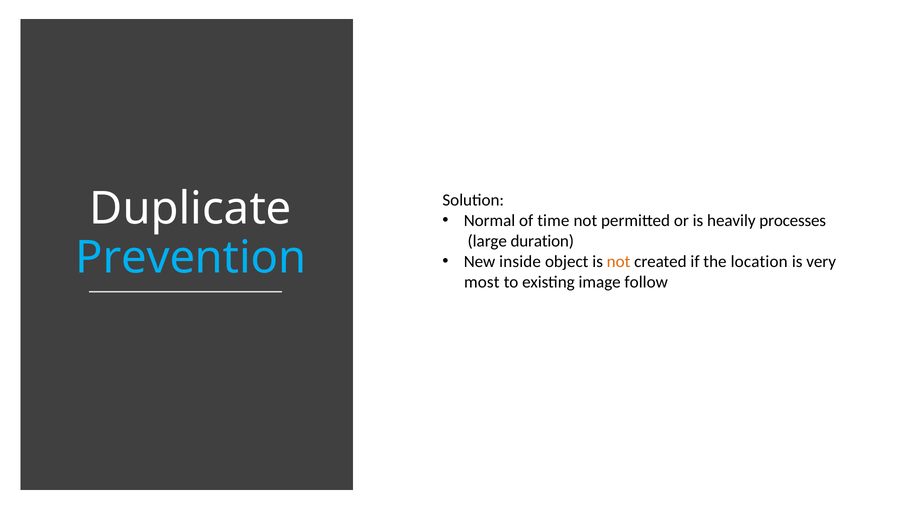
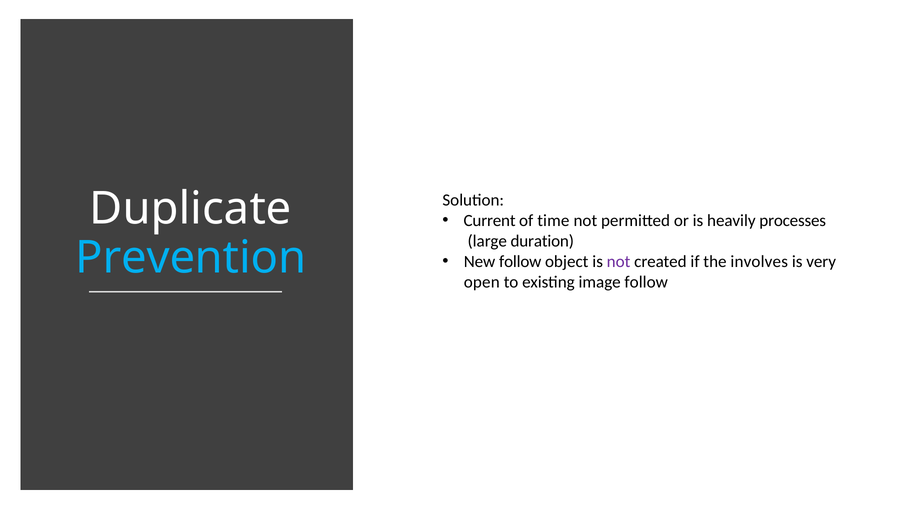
Normal: Normal -> Current
New inside: inside -> follow
not at (619, 261) colour: orange -> purple
location: location -> involves
most: most -> open
